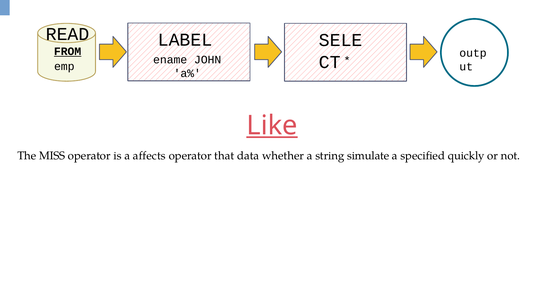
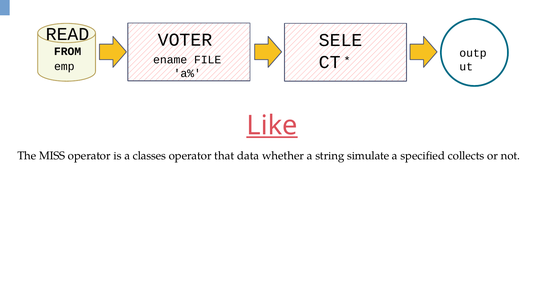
LABEL: LABEL -> VOTER
FROM underline: present -> none
JOHN: JOHN -> FILE
affects: affects -> classes
quickly: quickly -> collects
